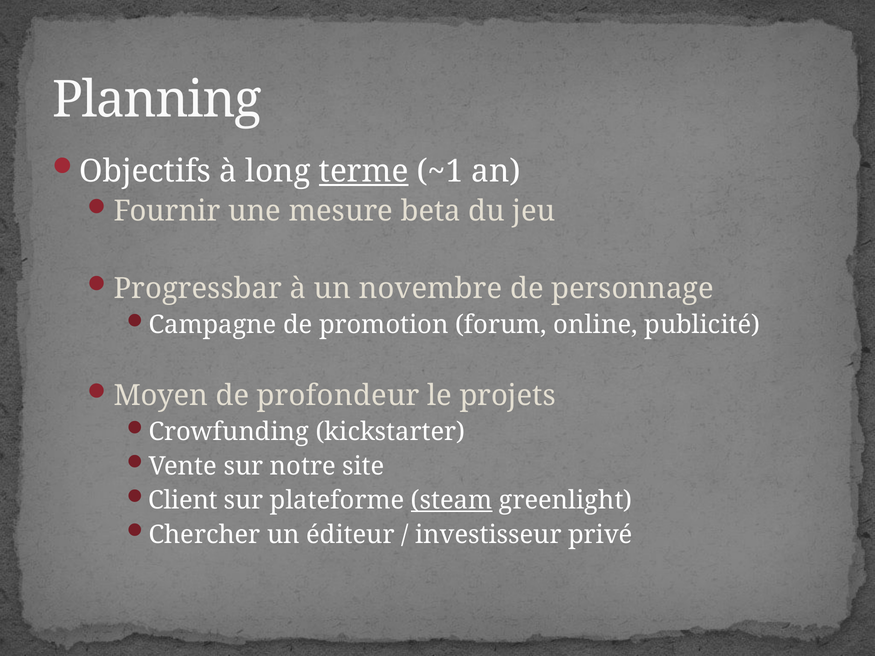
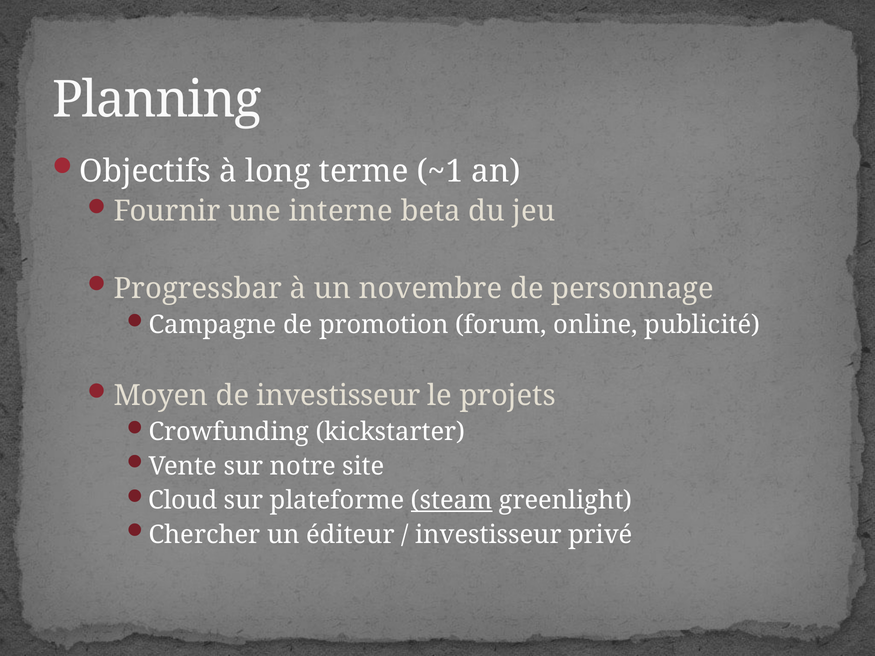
terme underline: present -> none
mesure: mesure -> interne
de profondeur: profondeur -> investisseur
Client: Client -> Cloud
